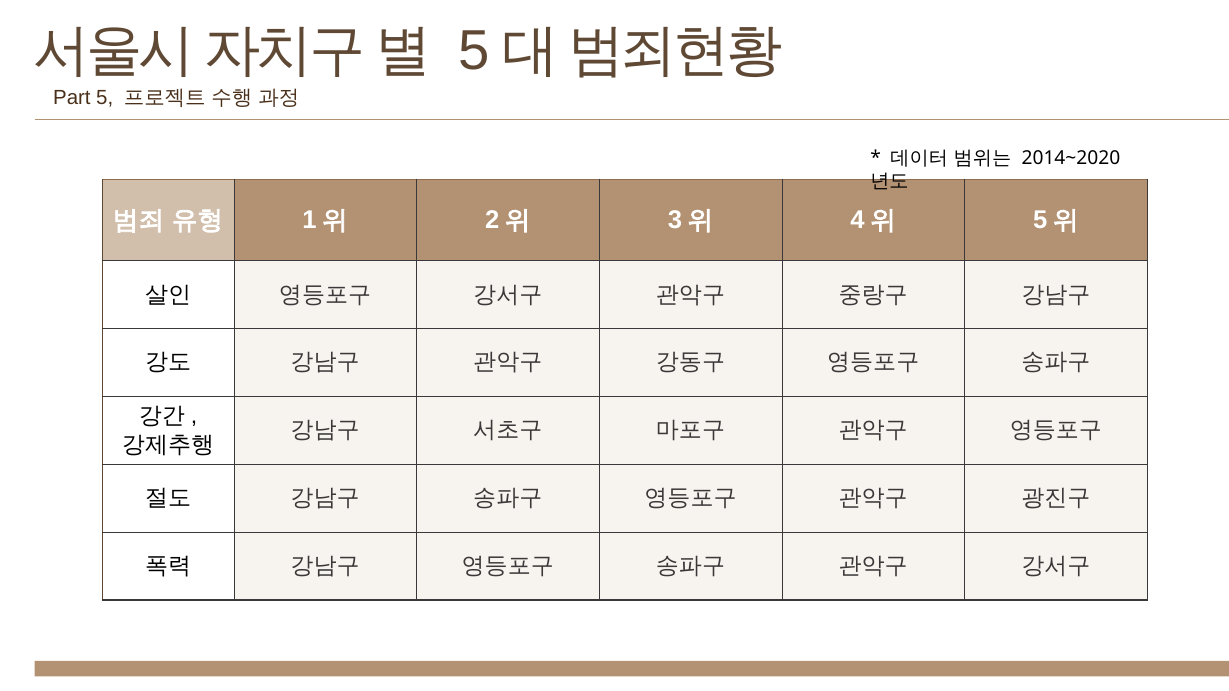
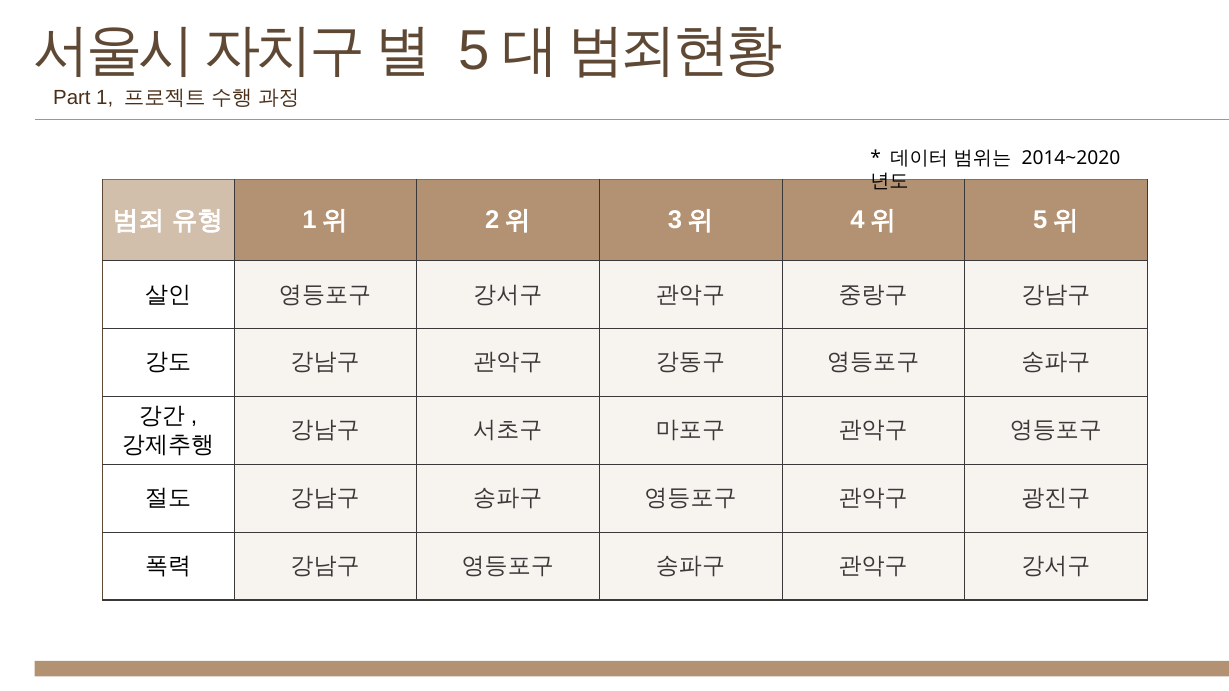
Part 5: 5 -> 1
